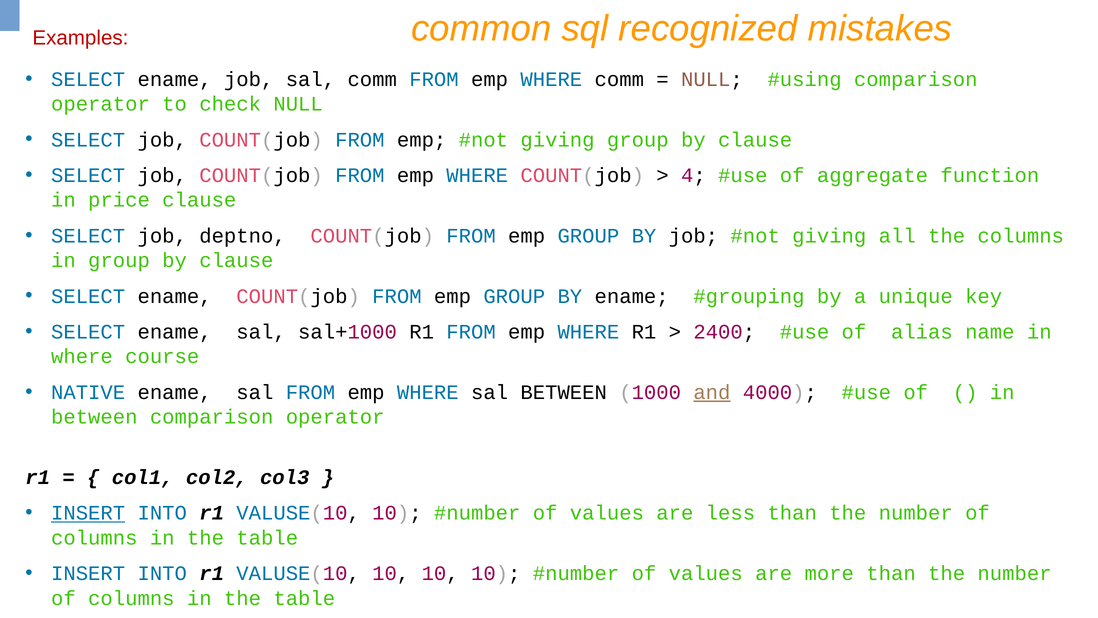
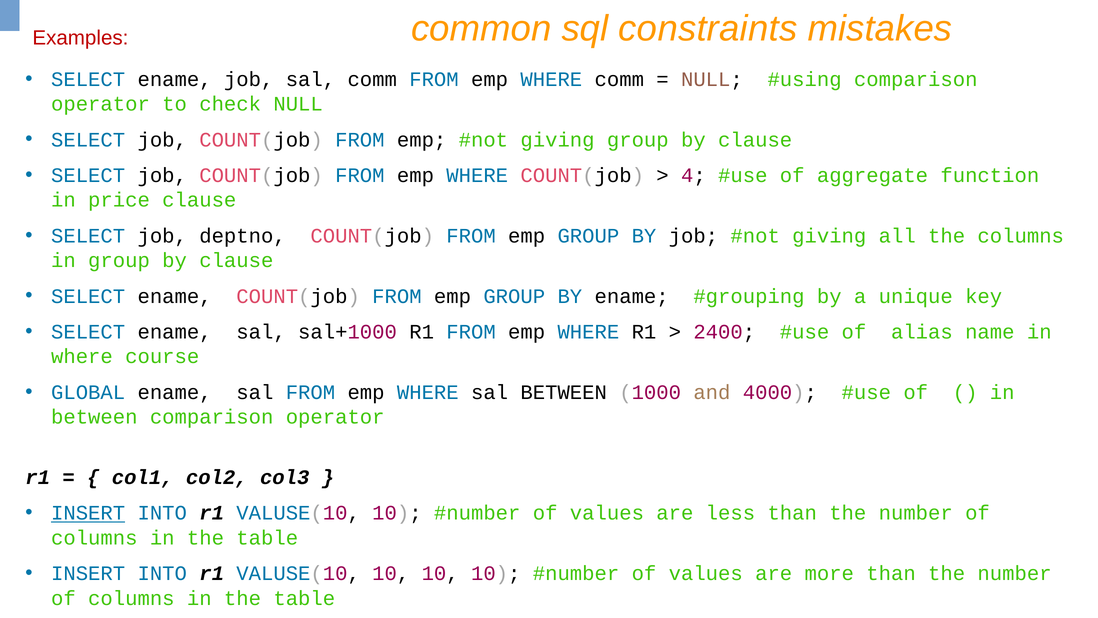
recognized: recognized -> constraints
NATIVE: NATIVE -> GLOBAL
and underline: present -> none
